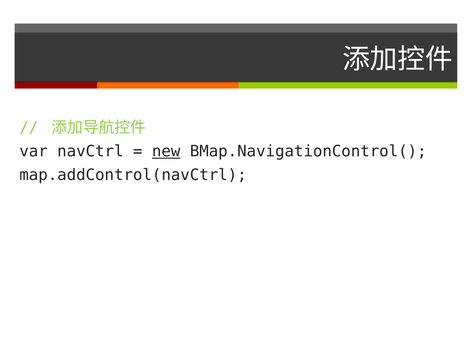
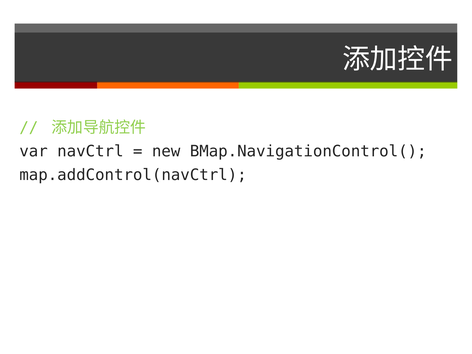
new underline: present -> none
